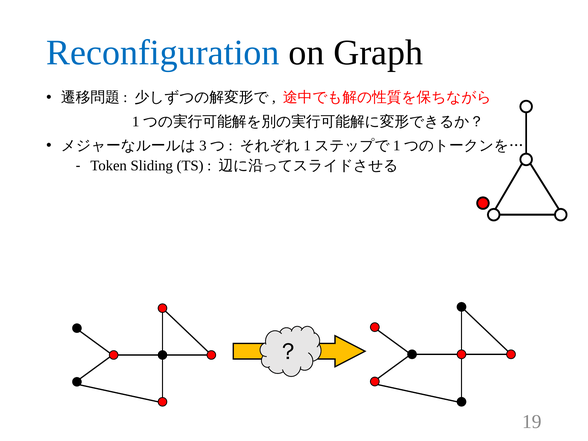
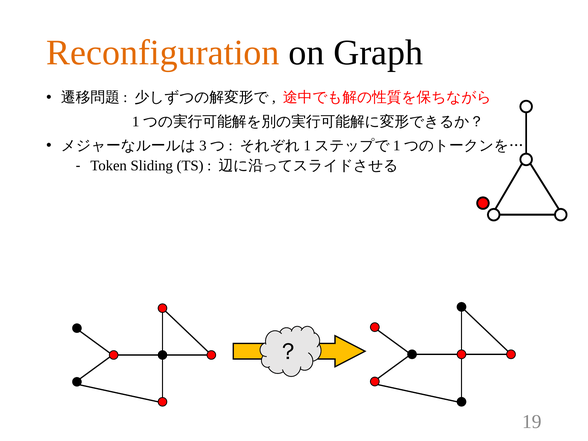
Reconfiguration colour: blue -> orange
